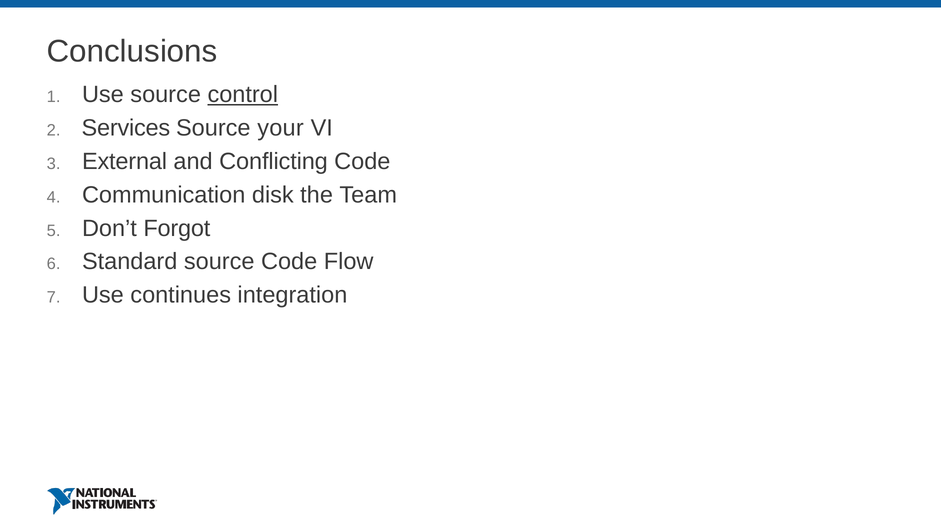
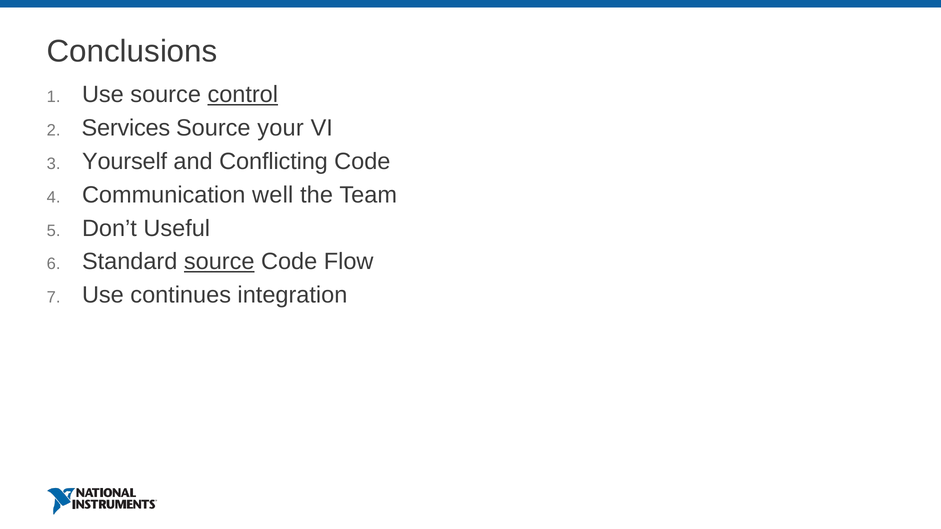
External: External -> Yourself
disk: disk -> well
Forgot: Forgot -> Useful
source at (219, 262) underline: none -> present
